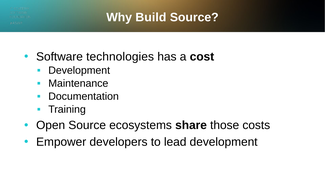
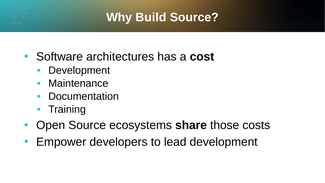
technologies: technologies -> architectures
